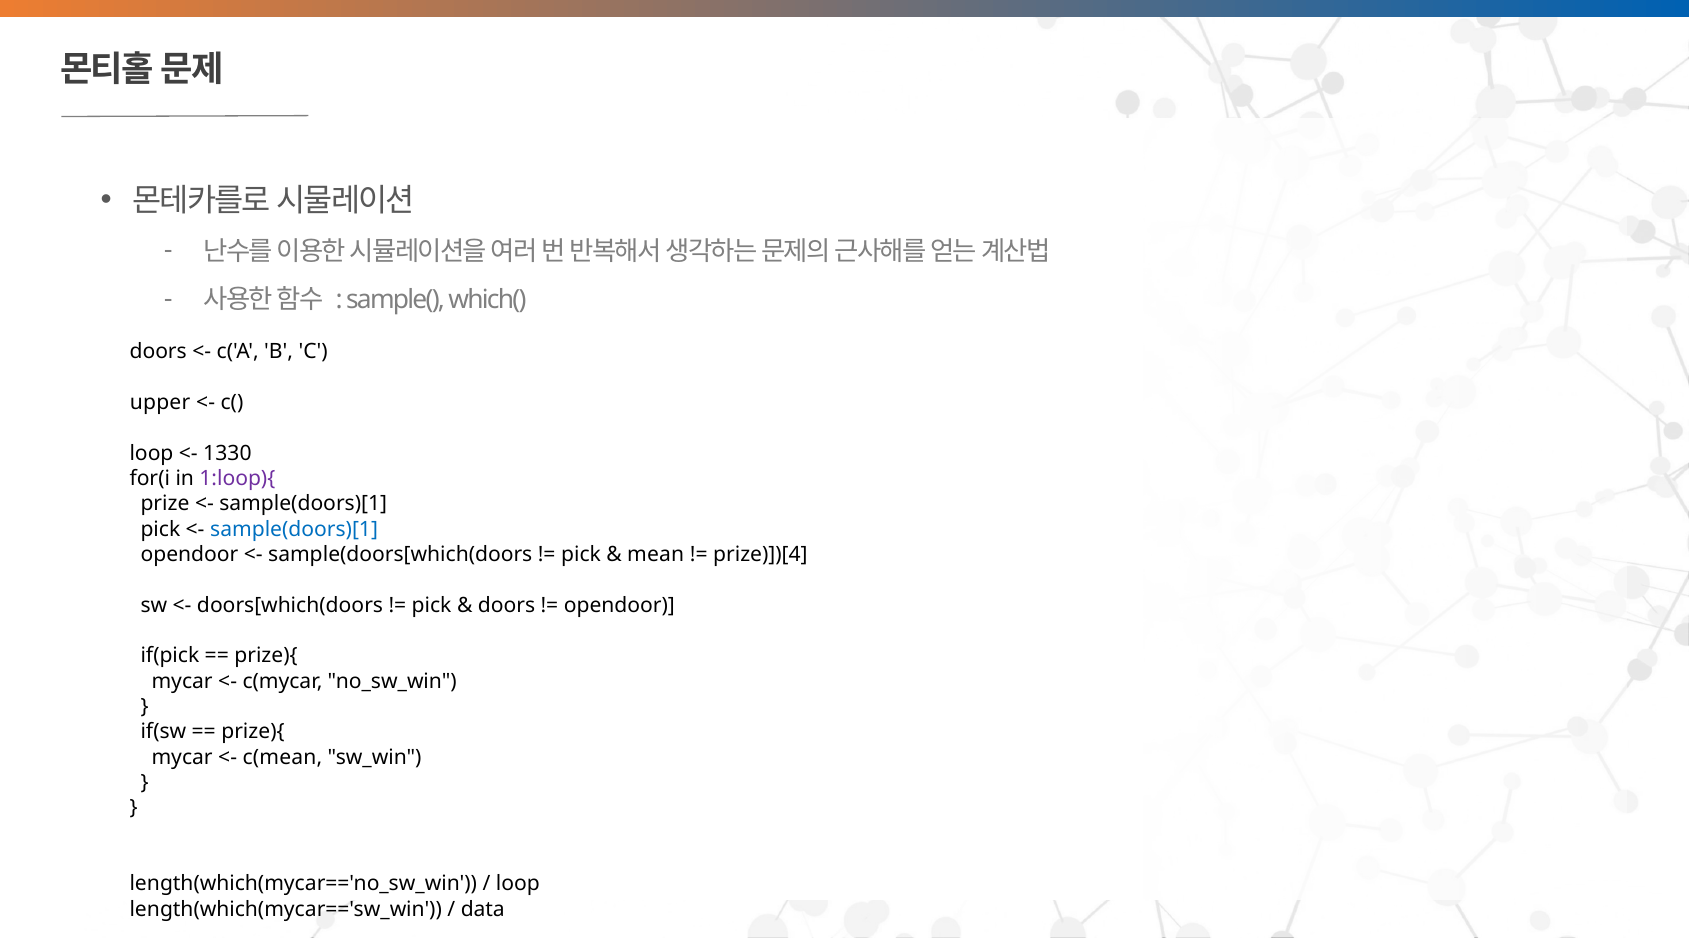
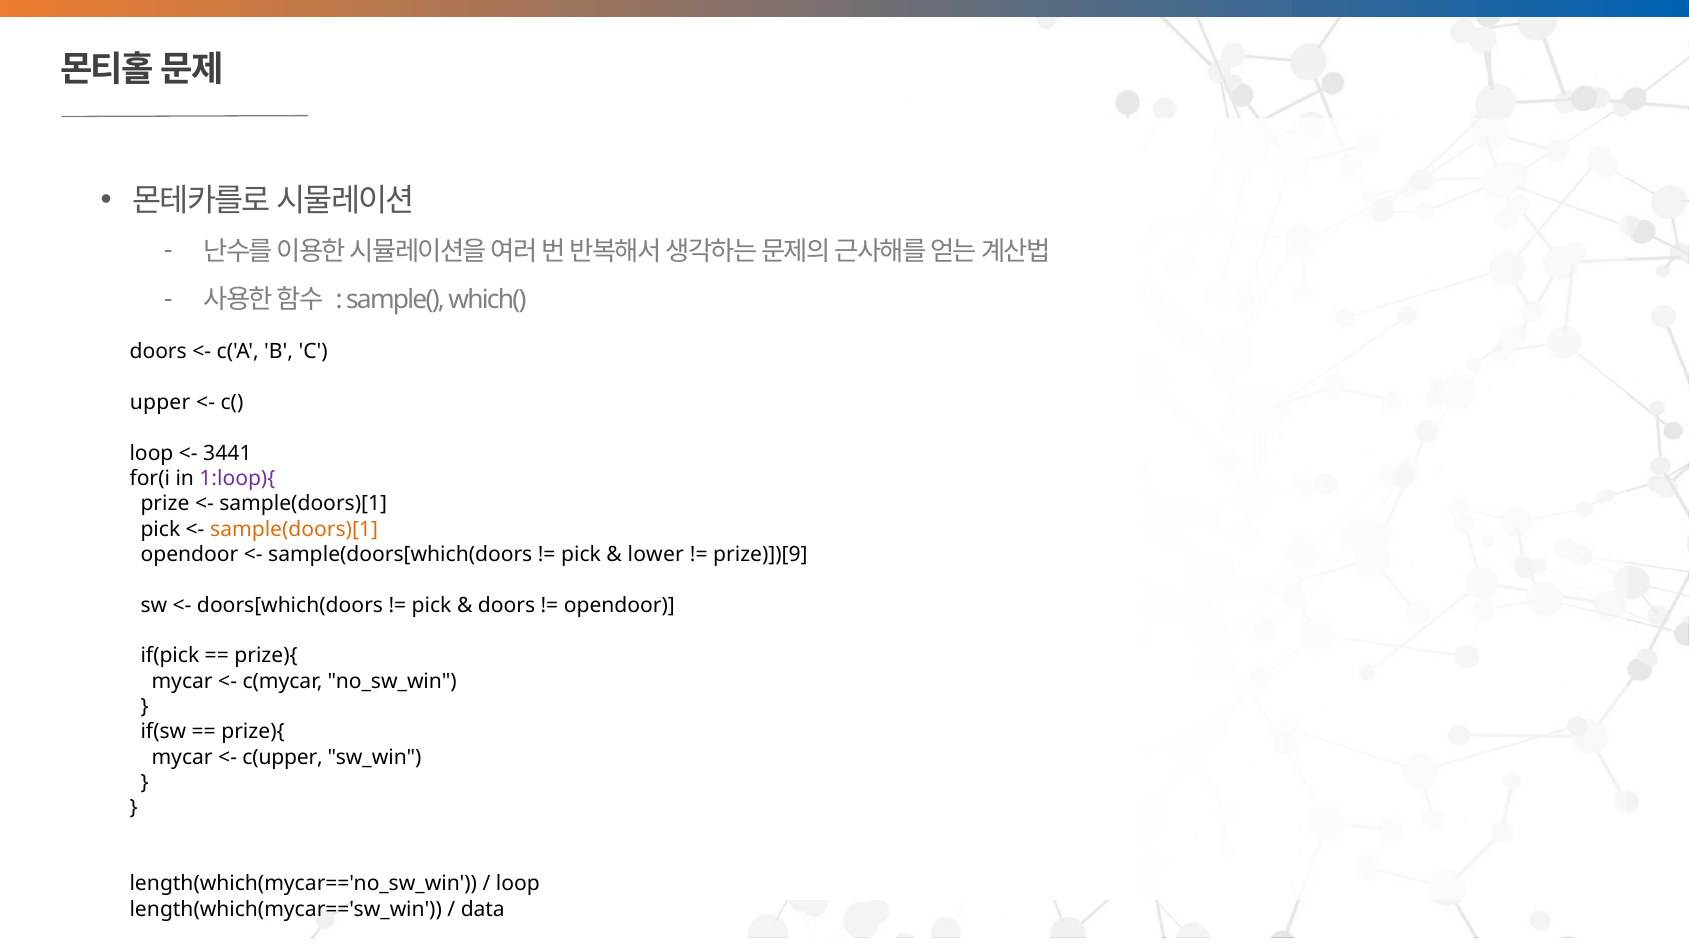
1330: 1330 -> 3441
sample(doors)[1 at (294, 529) colour: blue -> orange
mean: mean -> lower
prize)])[4: prize)])[4 -> prize)])[9
c(mean: c(mean -> c(upper
